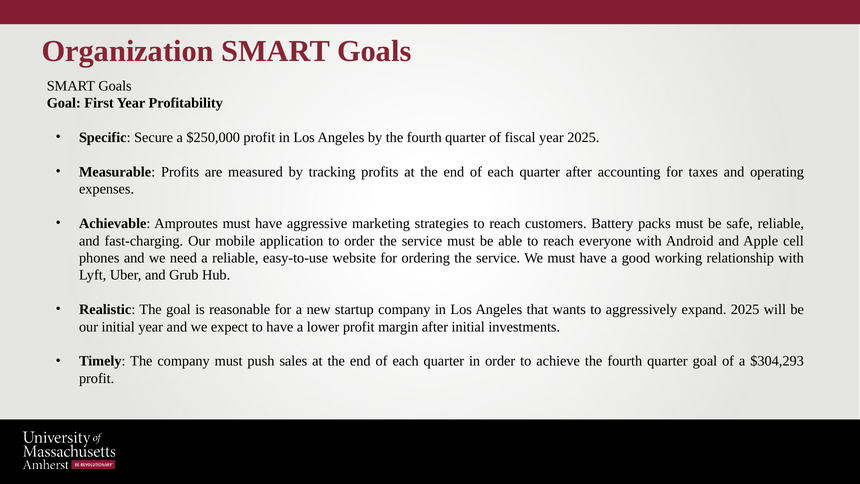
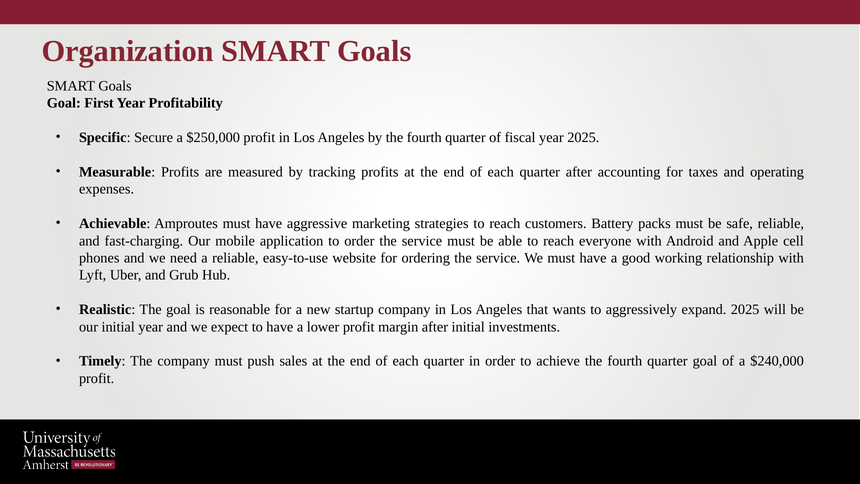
$304,293: $304,293 -> $240,000
